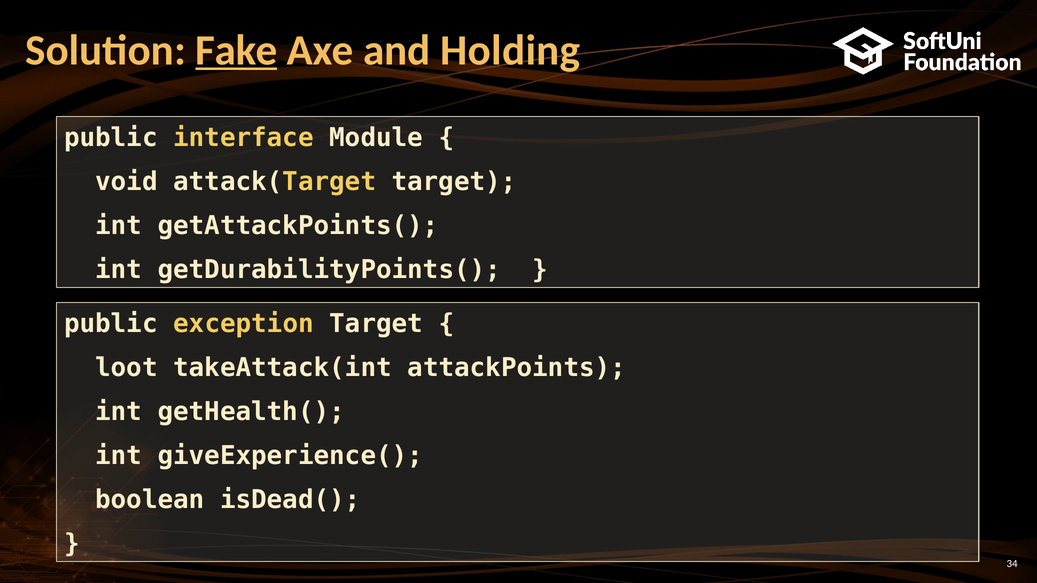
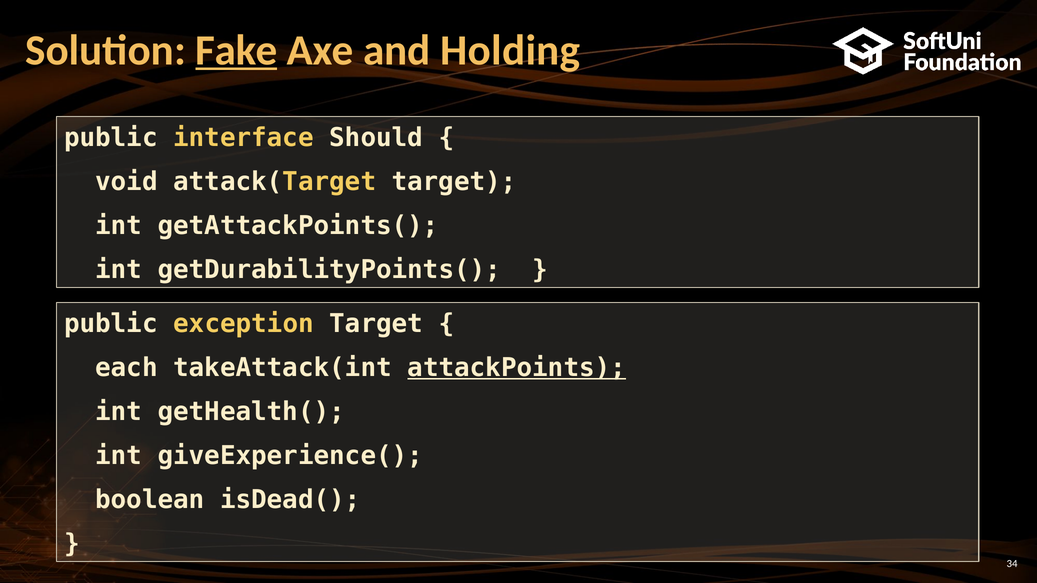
Module: Module -> Should
loot: loot -> each
attackPoints underline: none -> present
